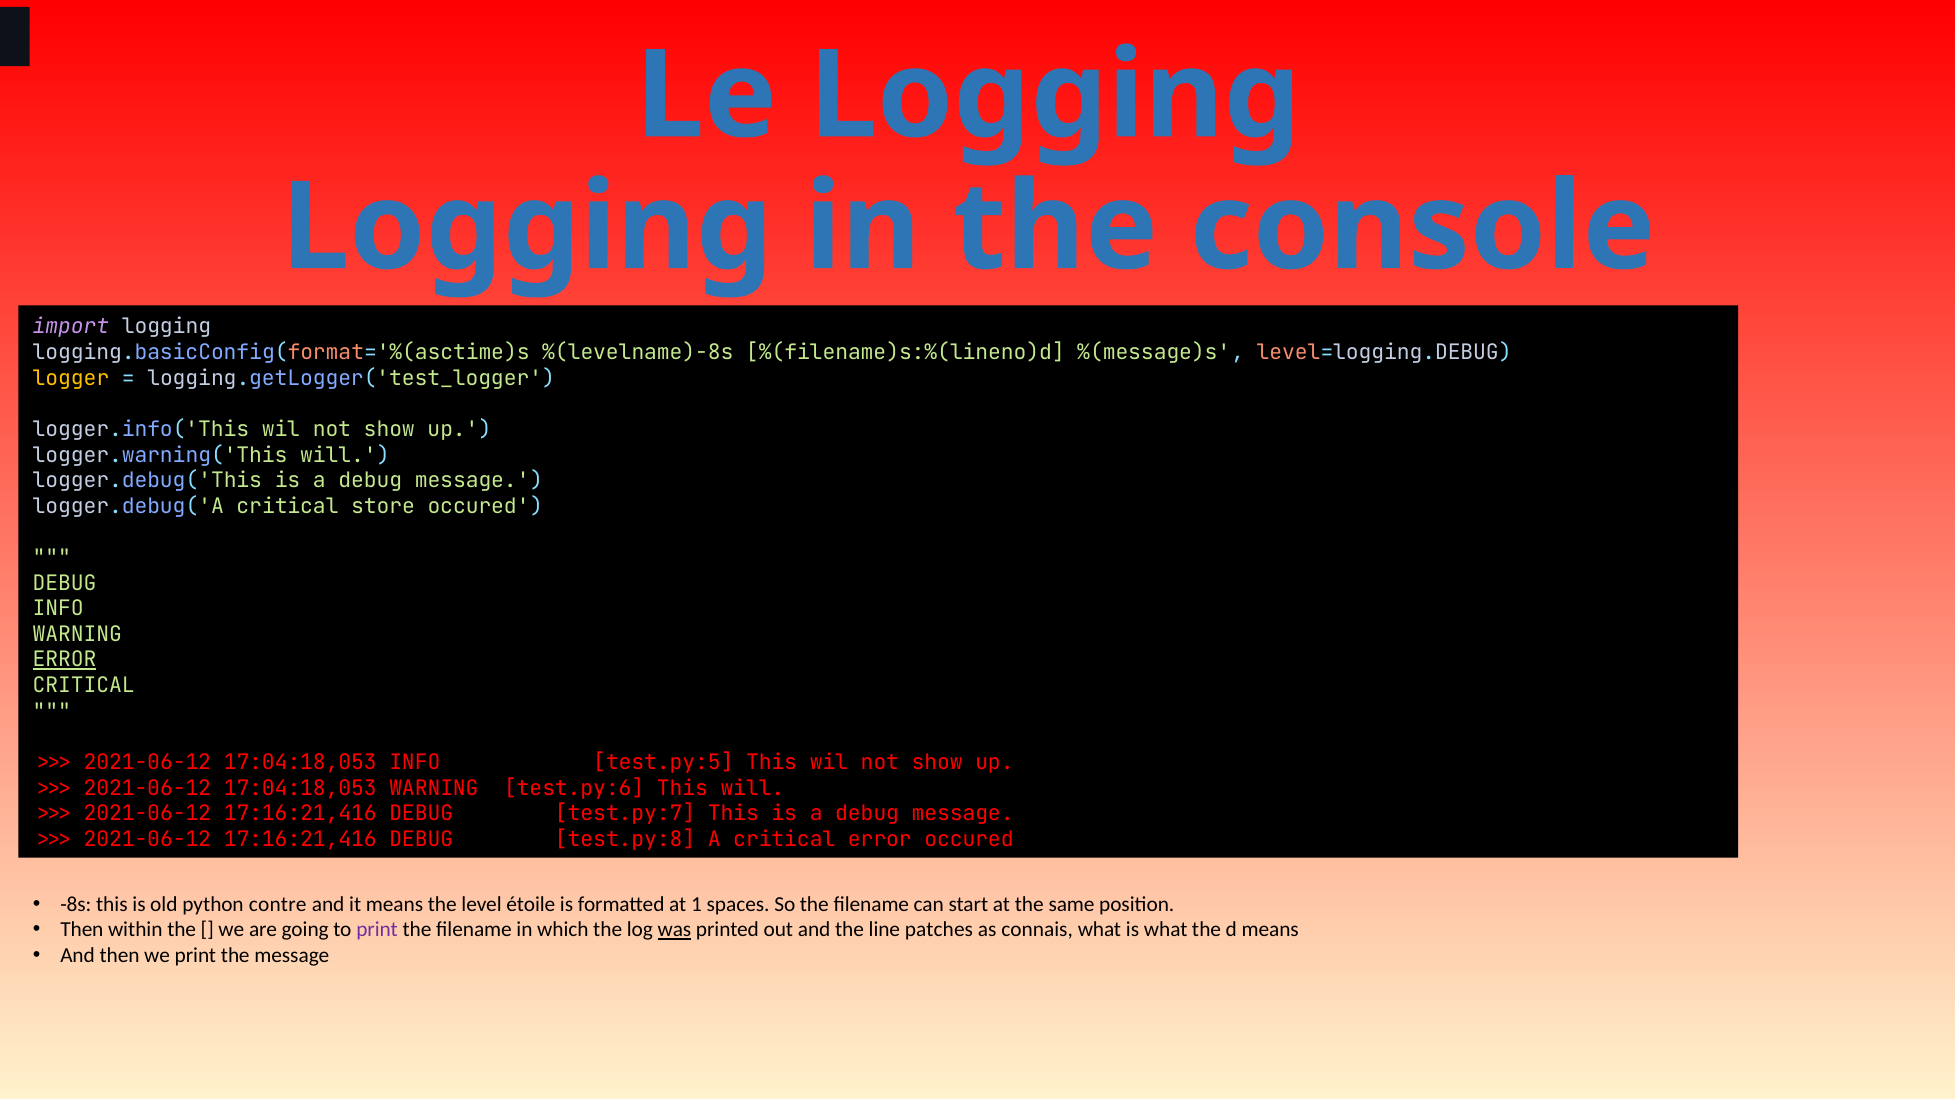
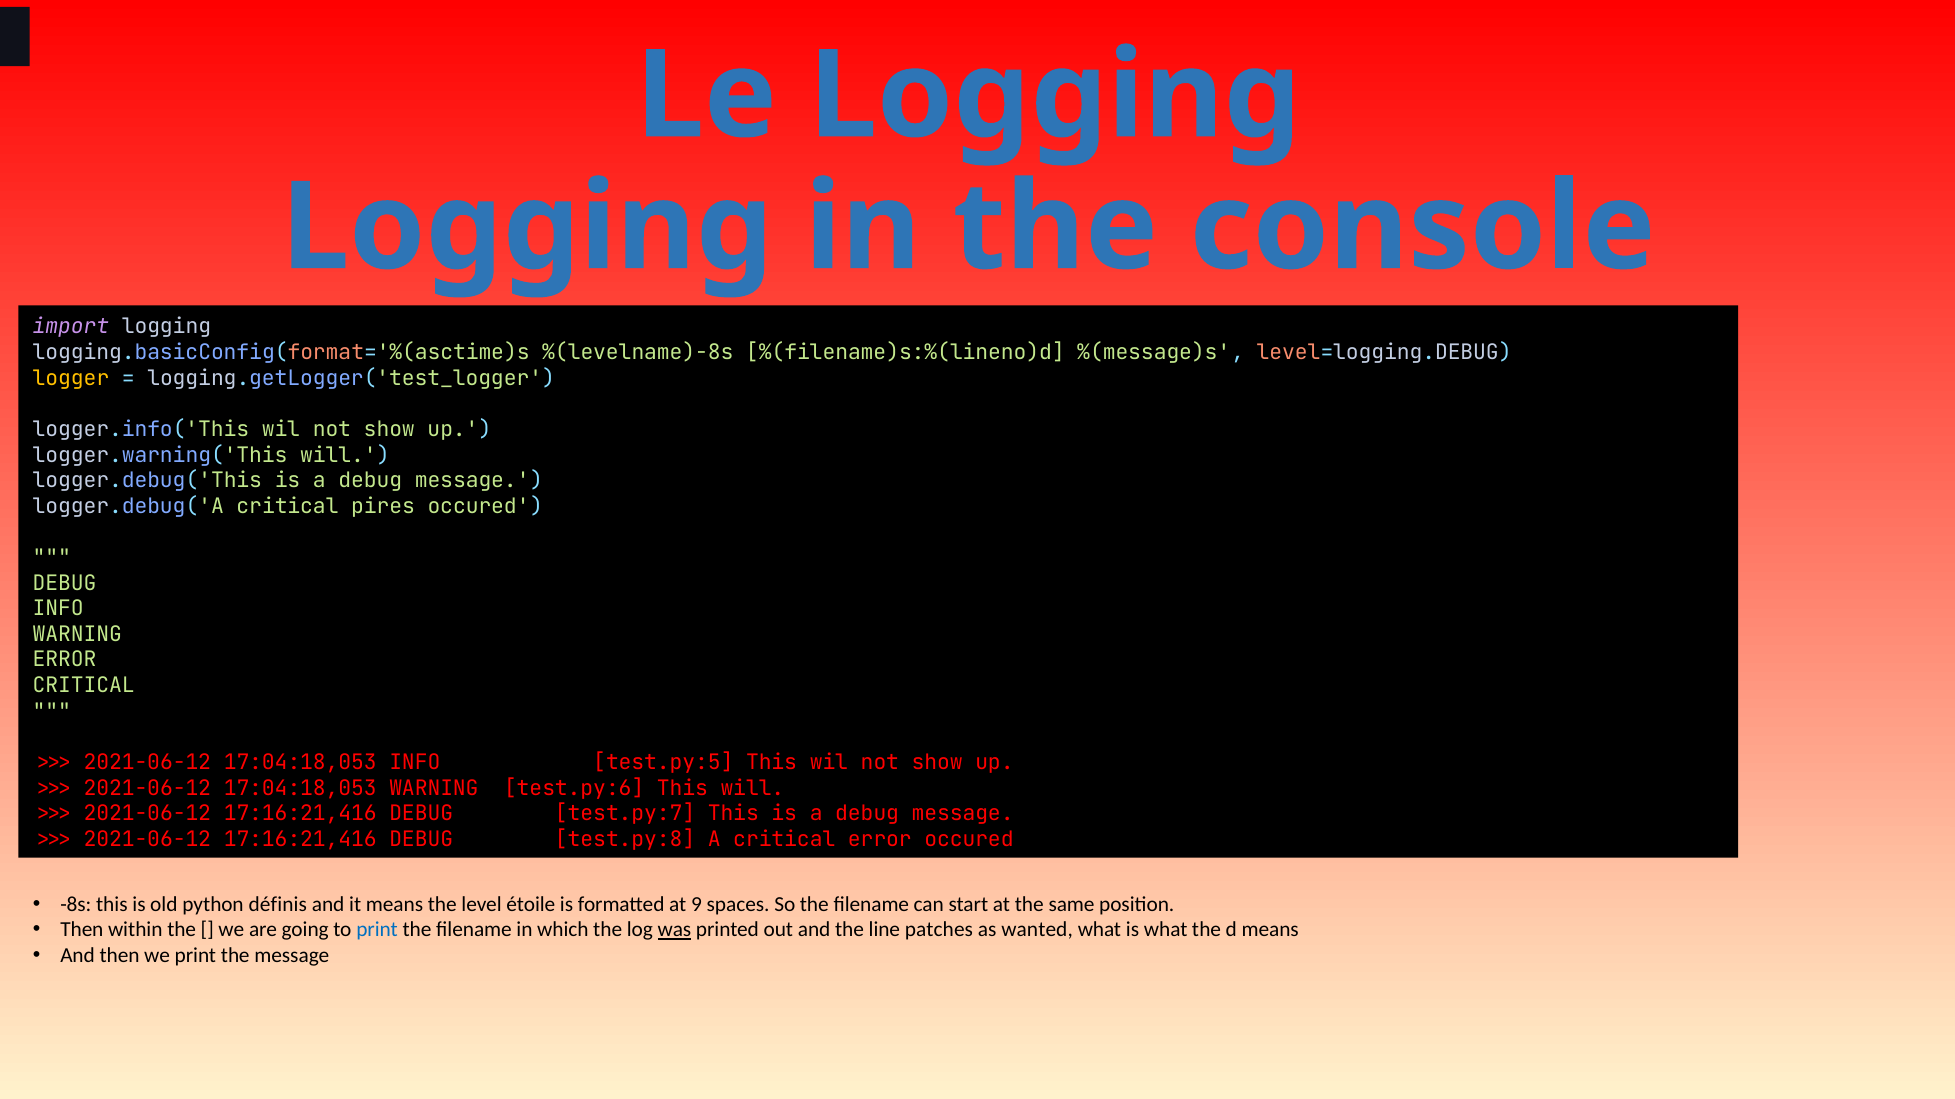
store: store -> pires
ERROR at (65, 660) underline: present -> none
contre: contre -> définis
1: 1 -> 9
print at (377, 930) colour: purple -> blue
connais: connais -> wanted
